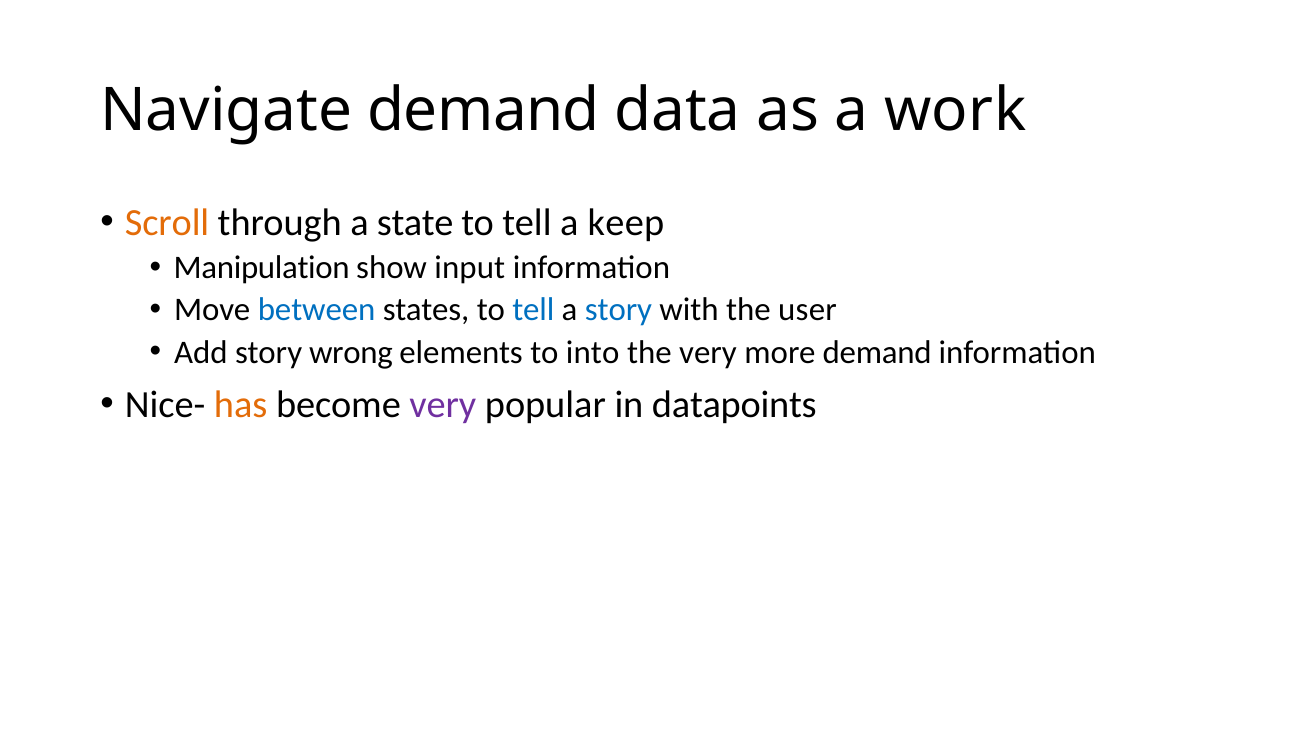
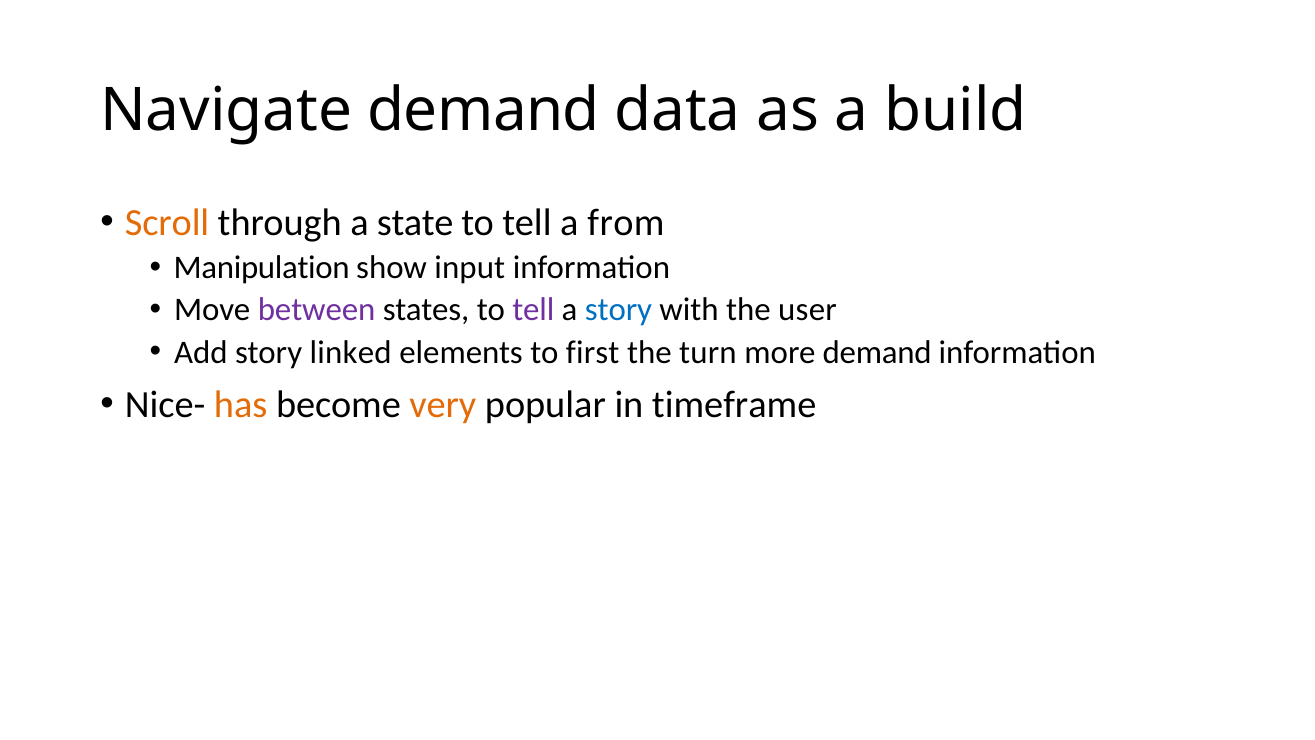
work: work -> build
keep: keep -> from
between colour: blue -> purple
tell at (533, 310) colour: blue -> purple
wrong: wrong -> linked
into: into -> first
the very: very -> turn
very at (443, 404) colour: purple -> orange
datapoints: datapoints -> timeframe
